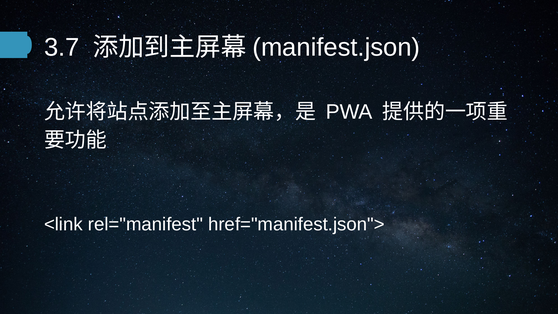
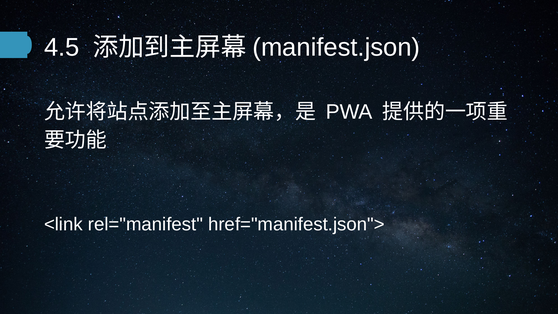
3.7: 3.7 -> 4.5
